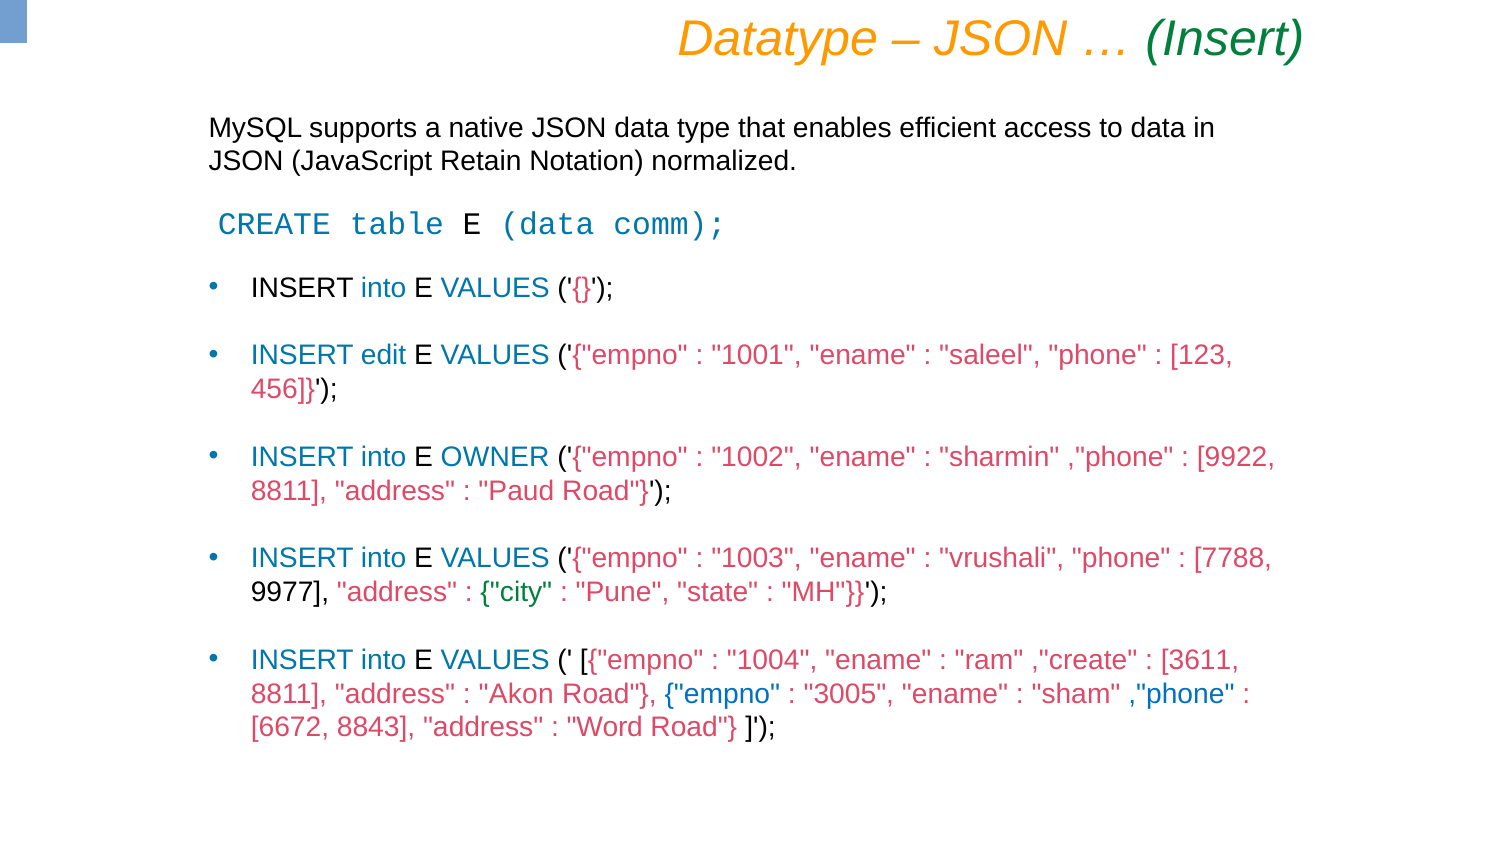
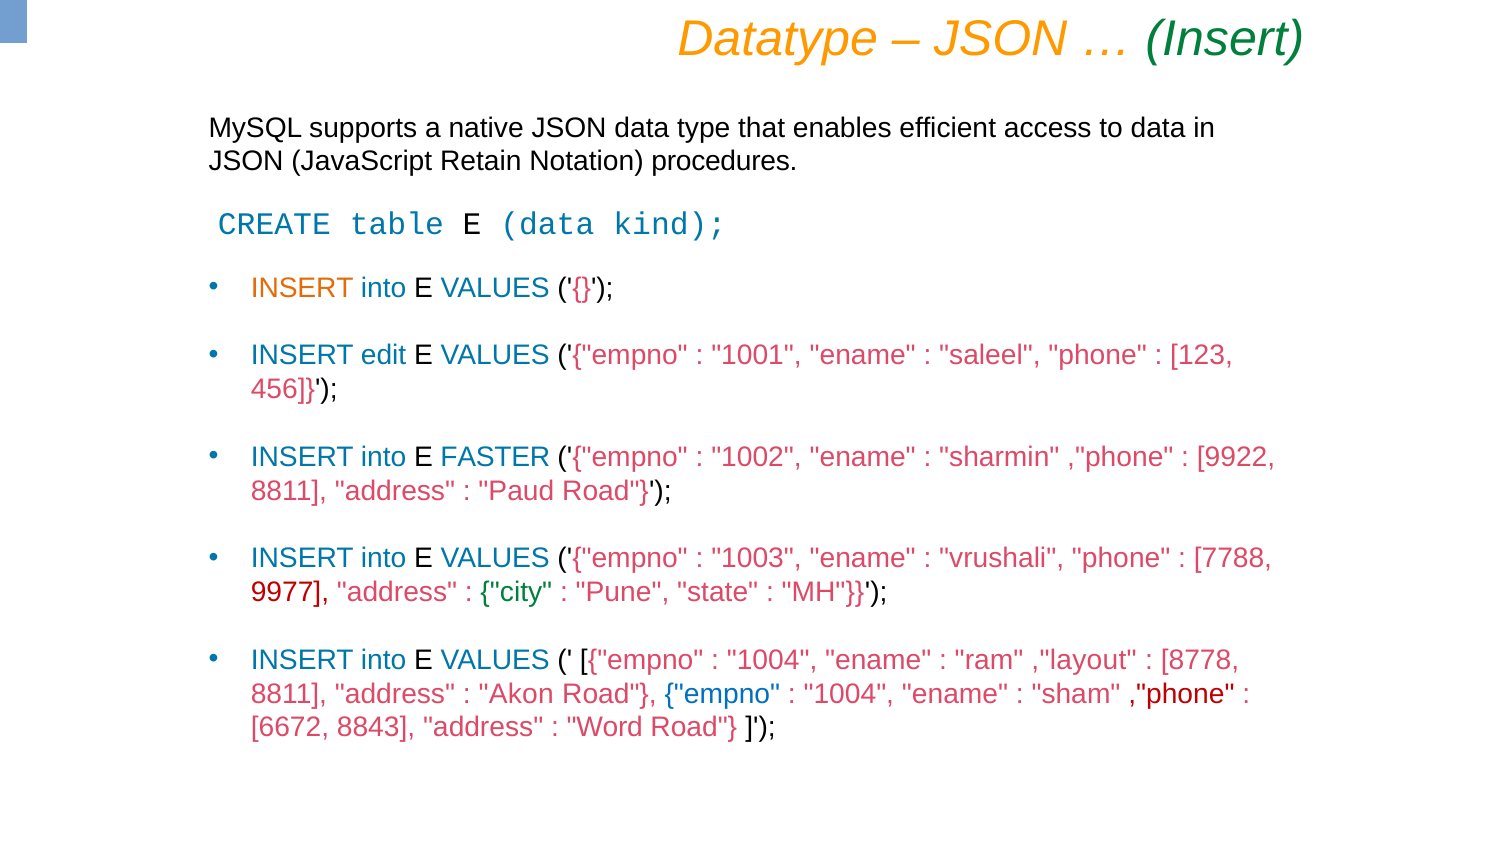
normalized: normalized -> procedures
comm: comm -> kind
INSERT at (302, 288) colour: black -> orange
OWNER: OWNER -> FASTER
9977 colour: black -> red
,"create: ,"create -> ,"layout
3611: 3611 -> 8778
3005 at (849, 694): 3005 -> 1004
,"phone at (1181, 694) colour: blue -> red
